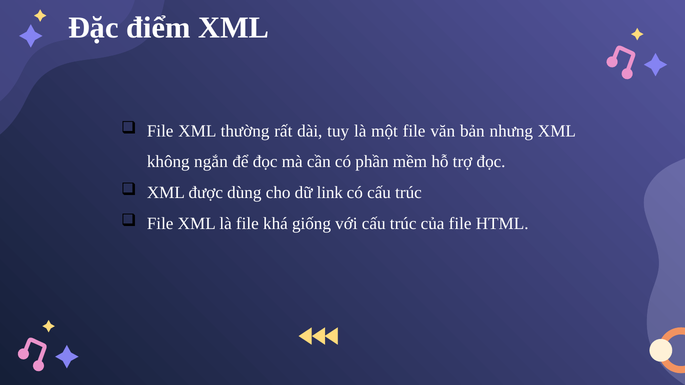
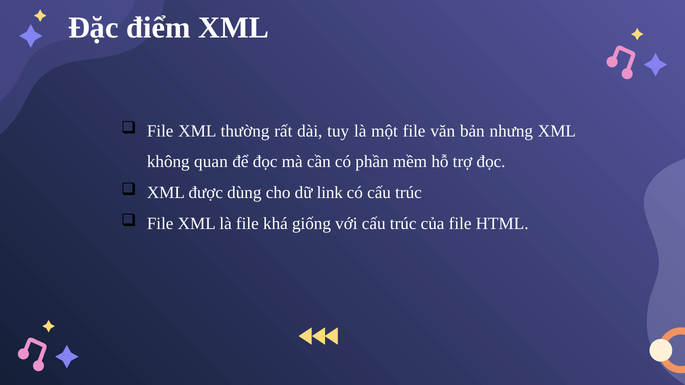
ngắn: ngắn -> quan
